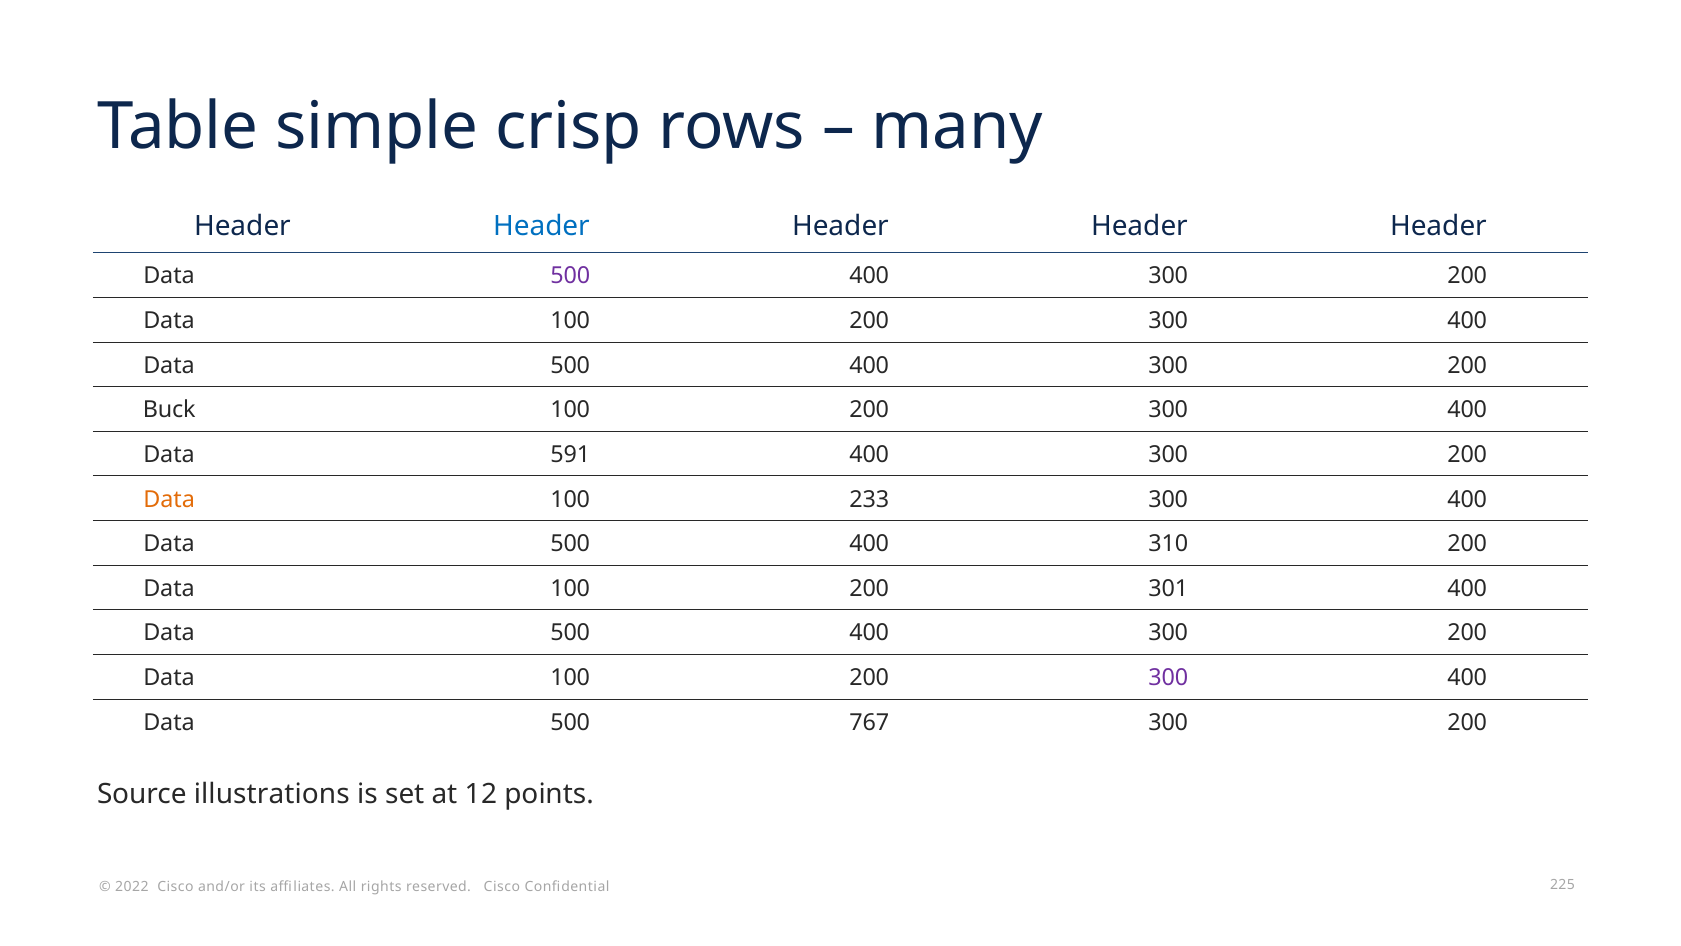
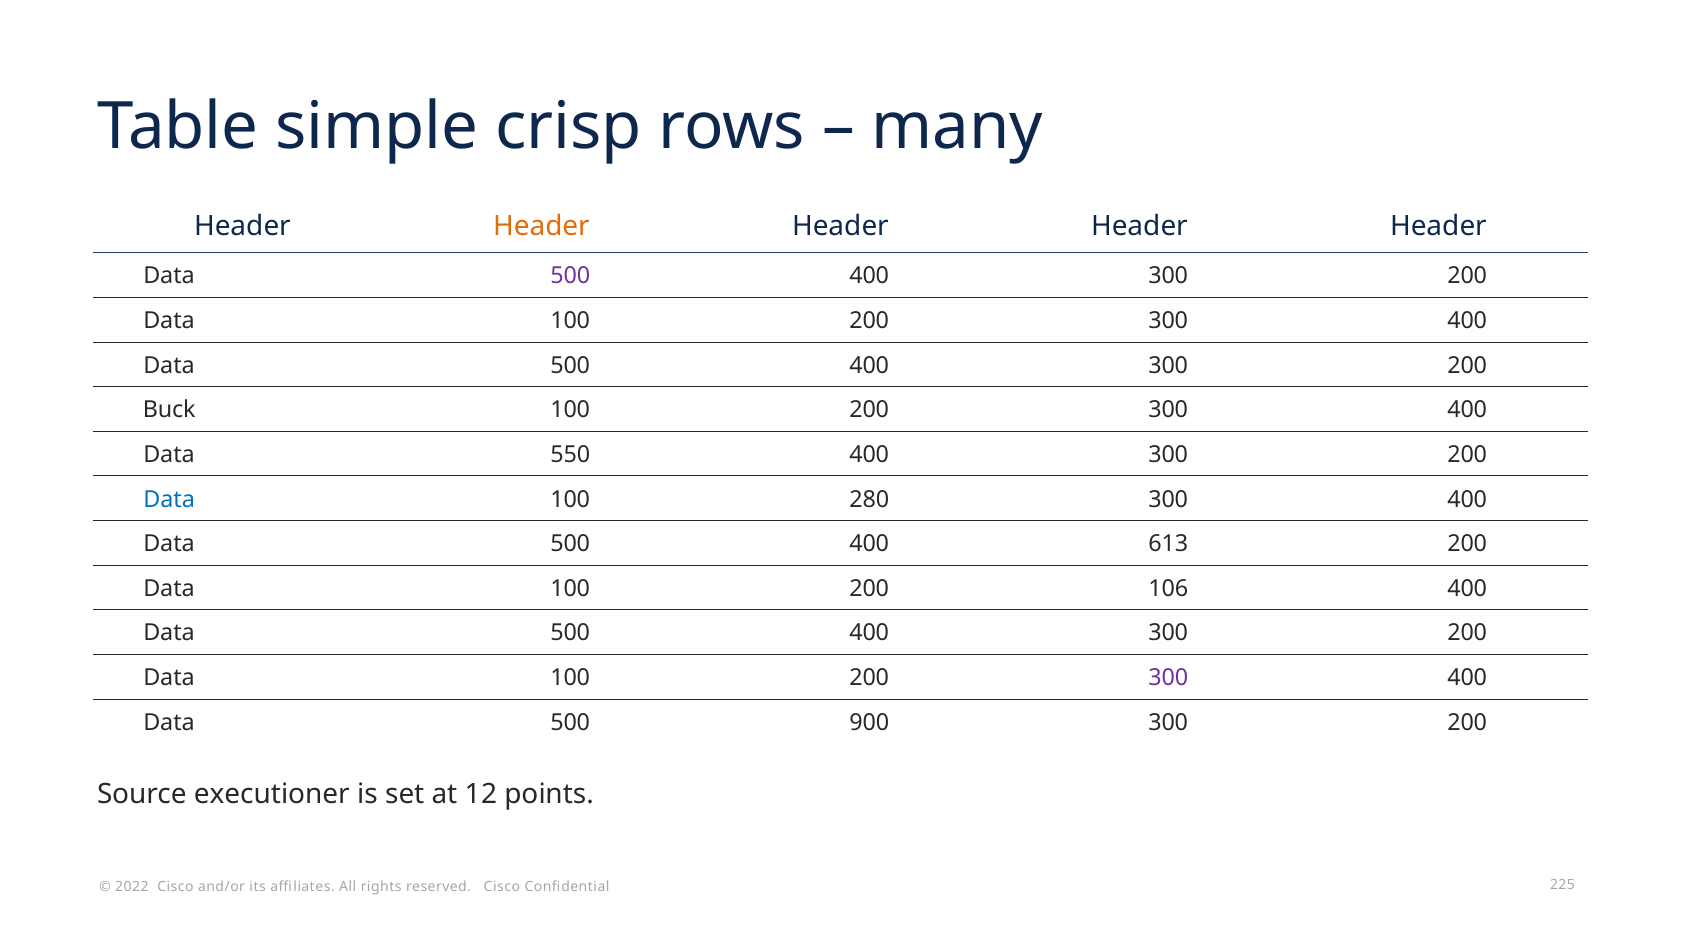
Header at (541, 227) colour: blue -> orange
591: 591 -> 550
Data at (169, 499) colour: orange -> blue
233: 233 -> 280
310: 310 -> 613
301: 301 -> 106
767: 767 -> 900
illustrations: illustrations -> executioner
